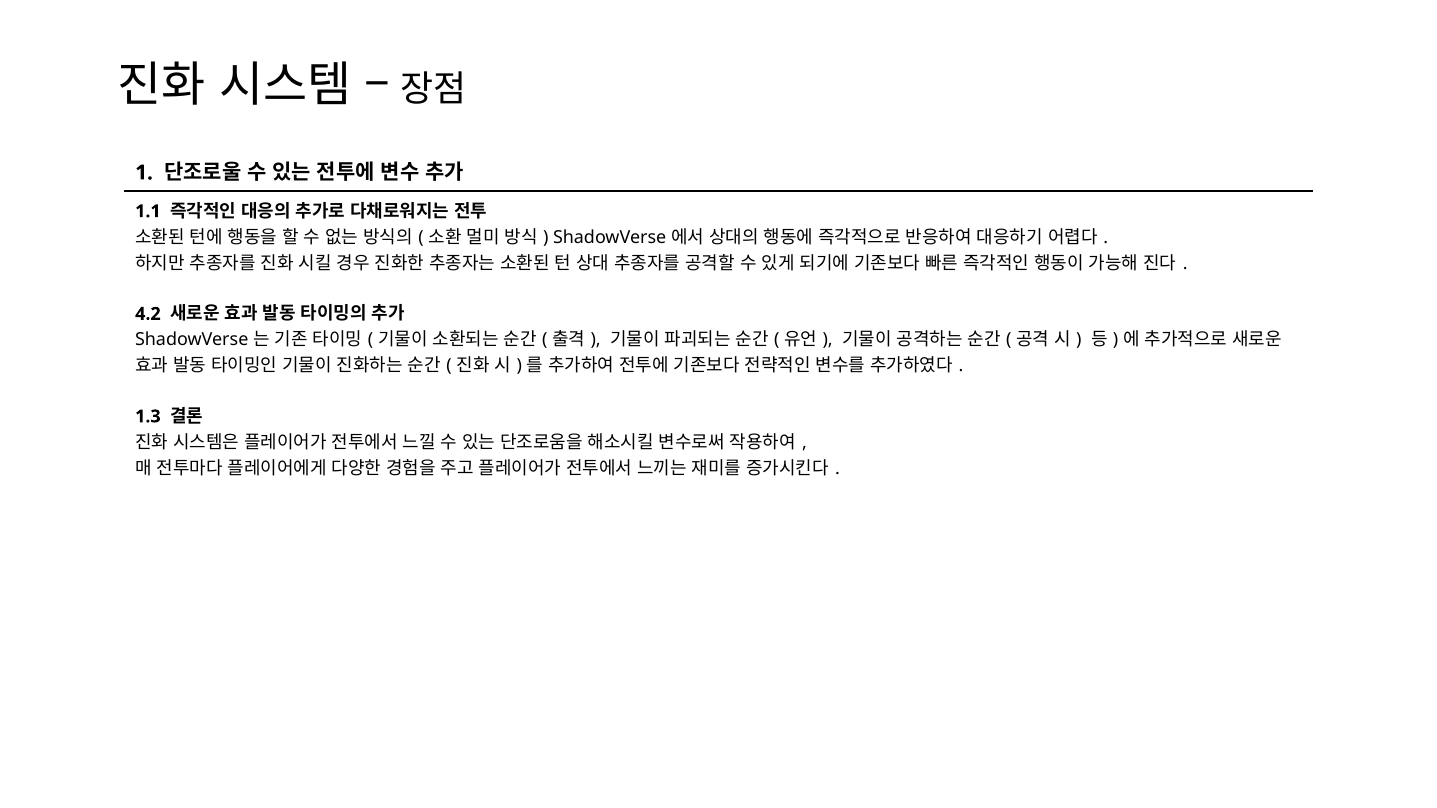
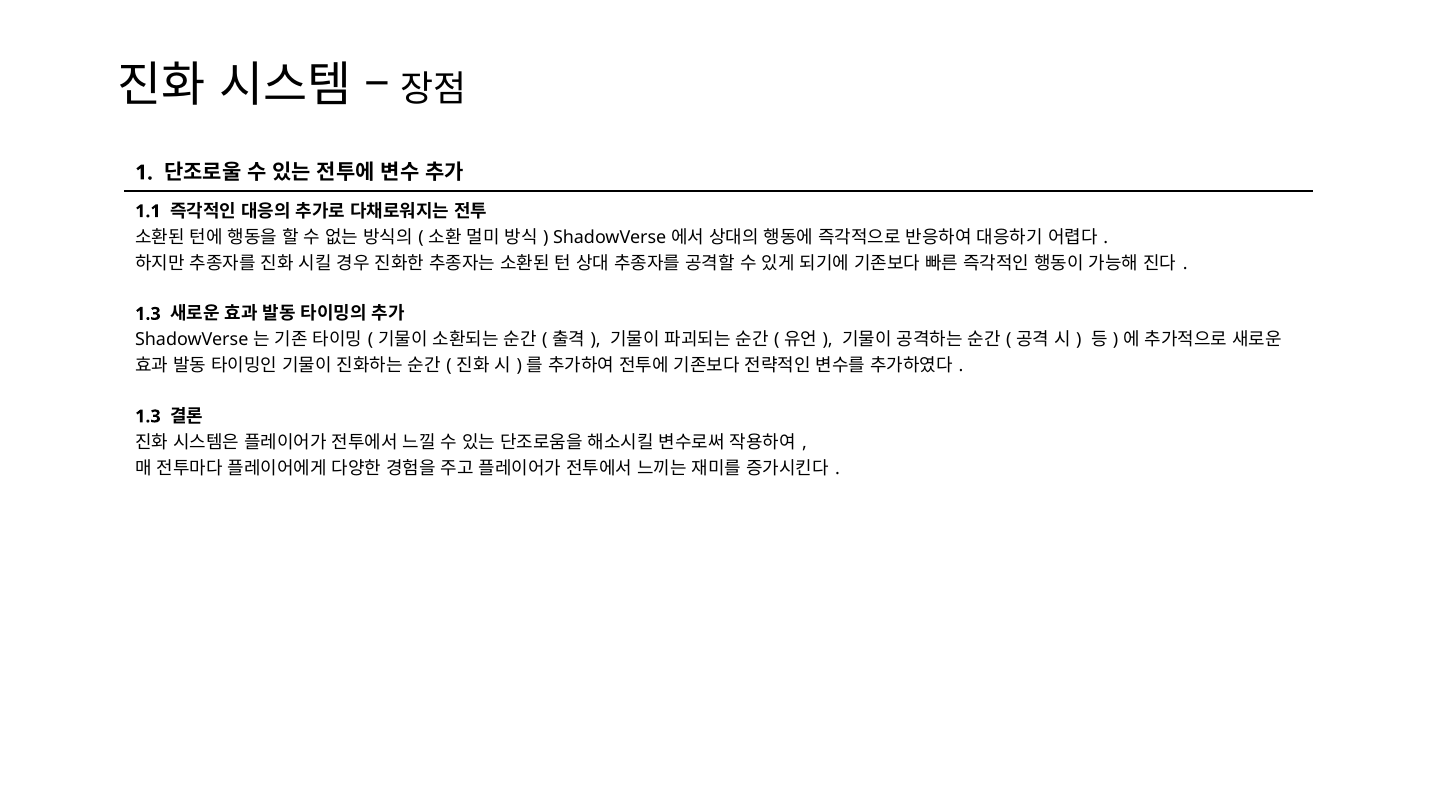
4.2 at (148, 314): 4.2 -> 1.3
